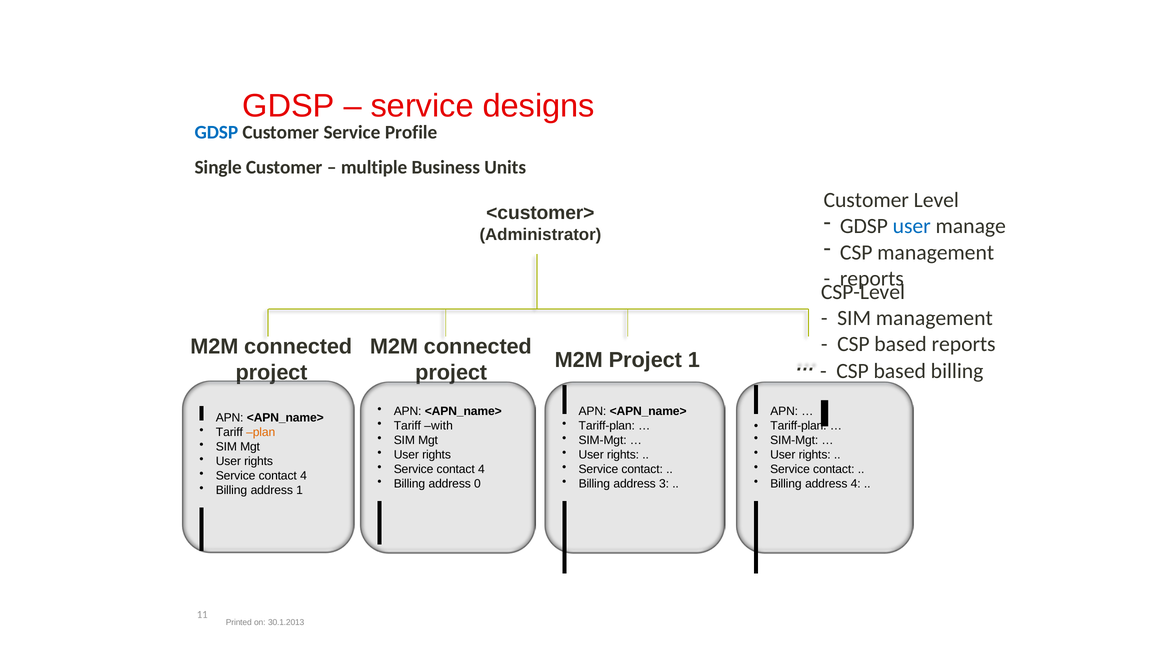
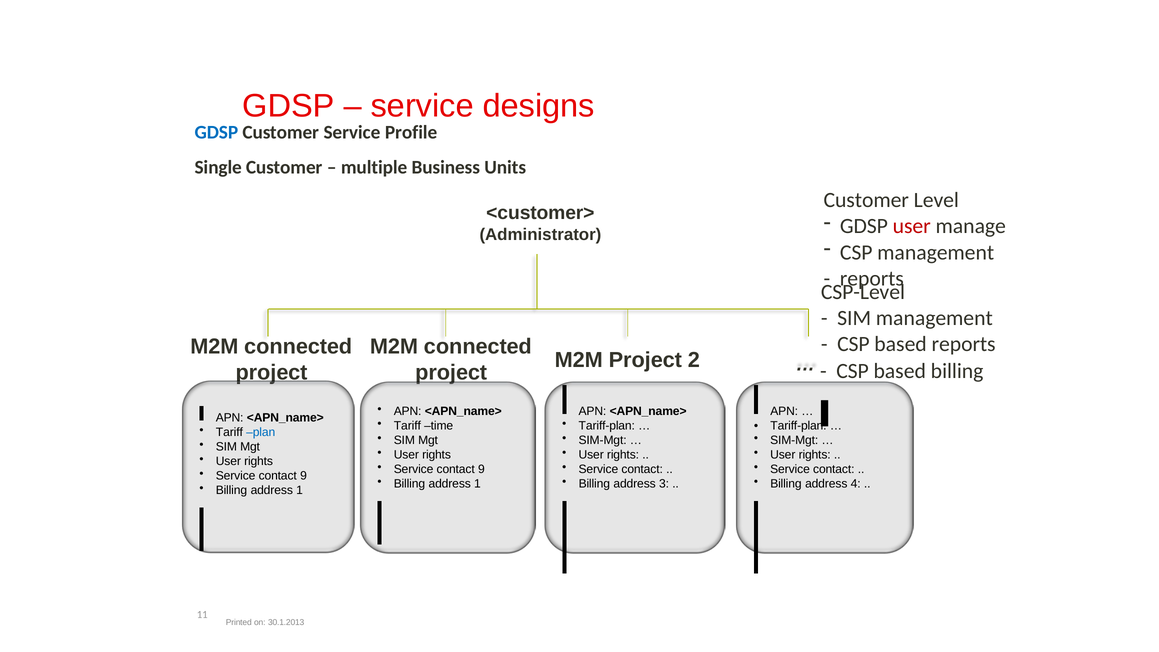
user at (912, 226) colour: blue -> red
Project 1: 1 -> 2
with: with -> time
plan colour: orange -> blue
4 at (481, 469): 4 -> 9
4 at (303, 476): 4 -> 9
0 at (477, 484): 0 -> 1
